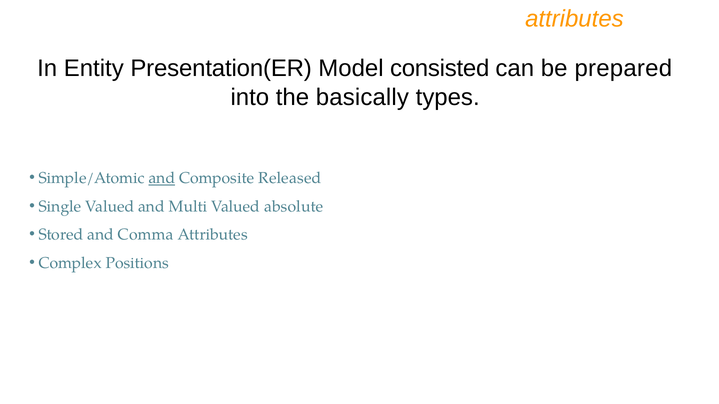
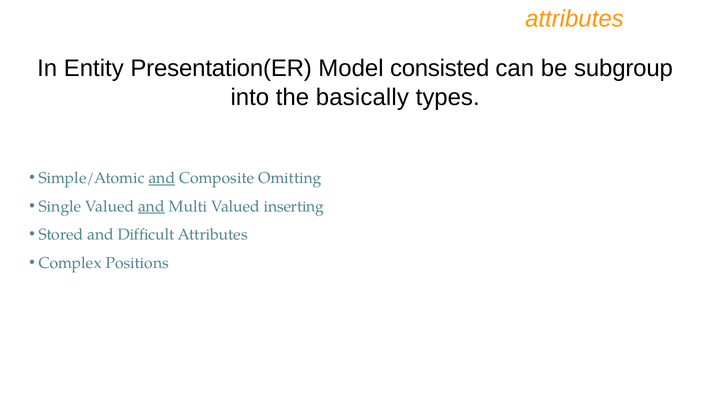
prepared: prepared -> subgroup
Released: Released -> Omitting
and at (151, 207) underline: none -> present
absolute: absolute -> inserting
Comma: Comma -> Difficult
